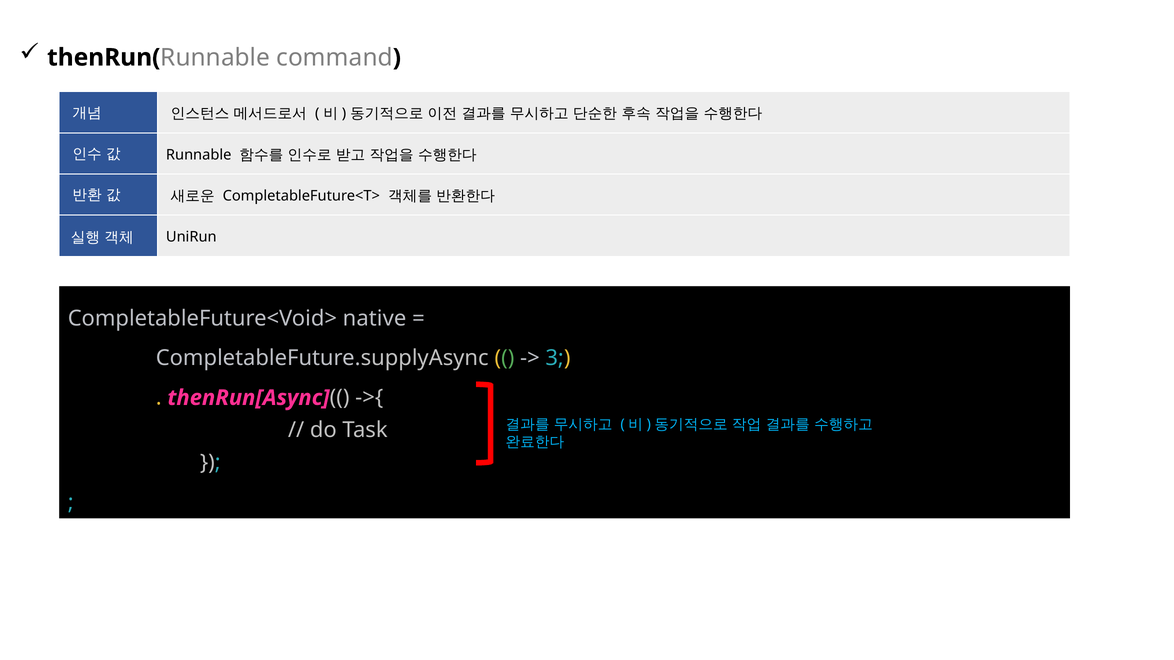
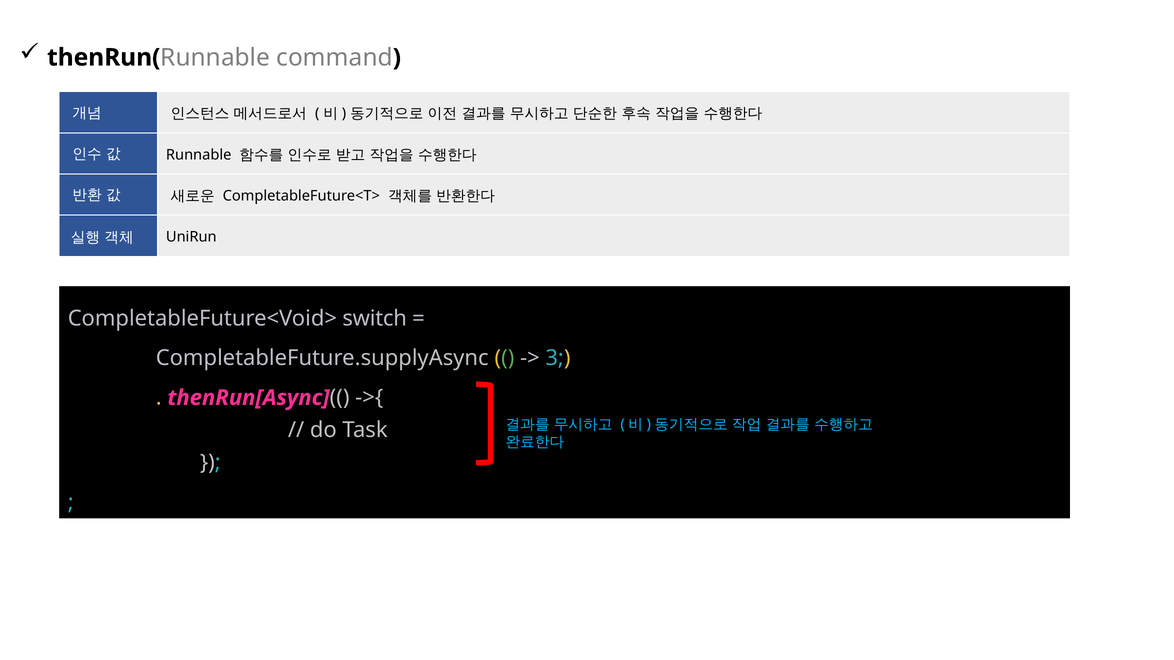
native: native -> switch
